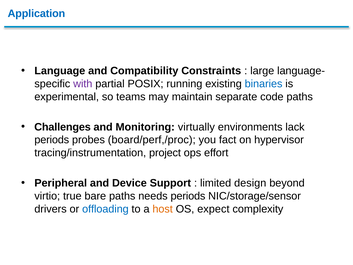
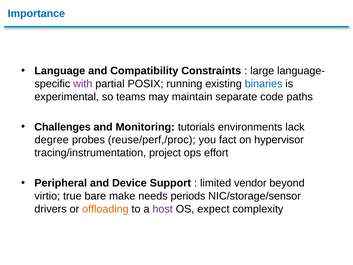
Application: Application -> Importance
virtually: virtually -> tutorials
periods at (52, 140): periods -> degree
board/perf,/proc: board/perf,/proc -> reuse/perf,/proc
design: design -> vendor
bare paths: paths -> make
offloading colour: blue -> orange
host colour: orange -> purple
